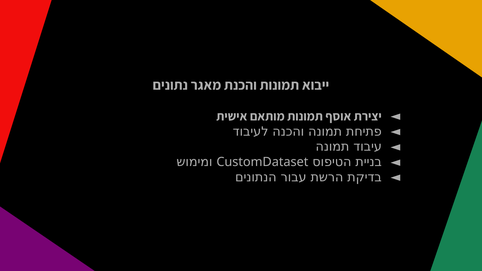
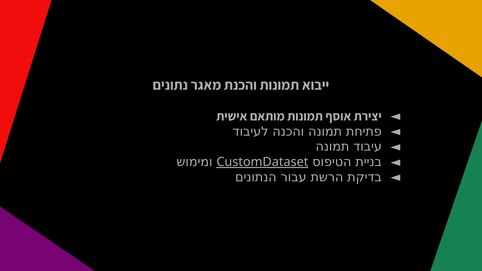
CustomDataset underline: none -> present
